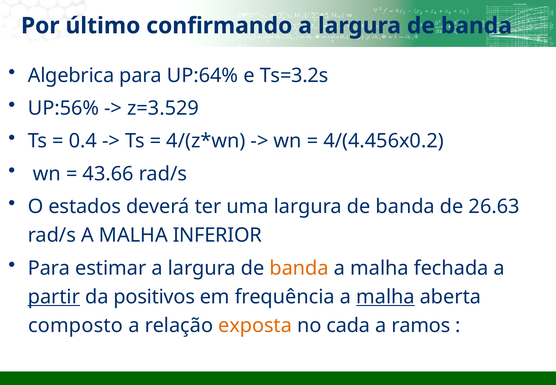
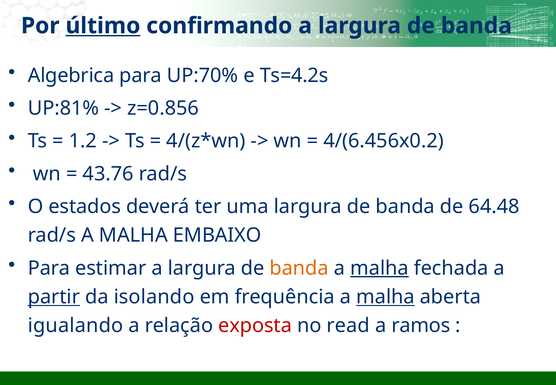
último underline: none -> present
UP:64%: UP:64% -> UP:70%
Ts=3.2s: Ts=3.2s -> Ts=4.2s
UP:56%: UP:56% -> UP:81%
z=3.529: z=3.529 -> z=0.856
0.4: 0.4 -> 1.2
4/(4.456x0.2: 4/(4.456x0.2 -> 4/(6.456x0.2
43.66: 43.66 -> 43.76
26.63: 26.63 -> 64.48
INFERIOR: INFERIOR -> EMBAIXO
malha at (379, 268) underline: none -> present
positivos: positivos -> isolando
composto: composto -> igualando
exposta colour: orange -> red
cada: cada -> read
